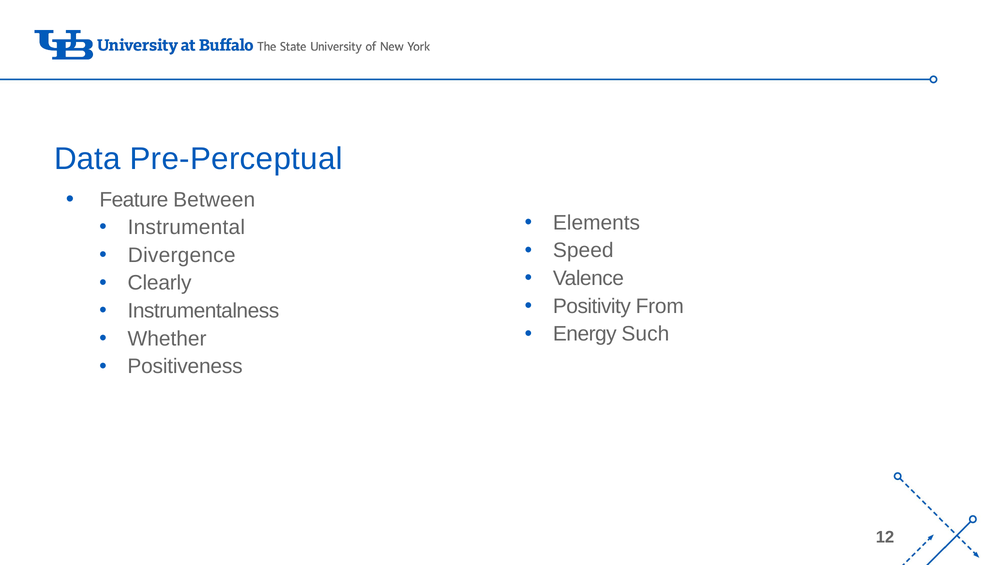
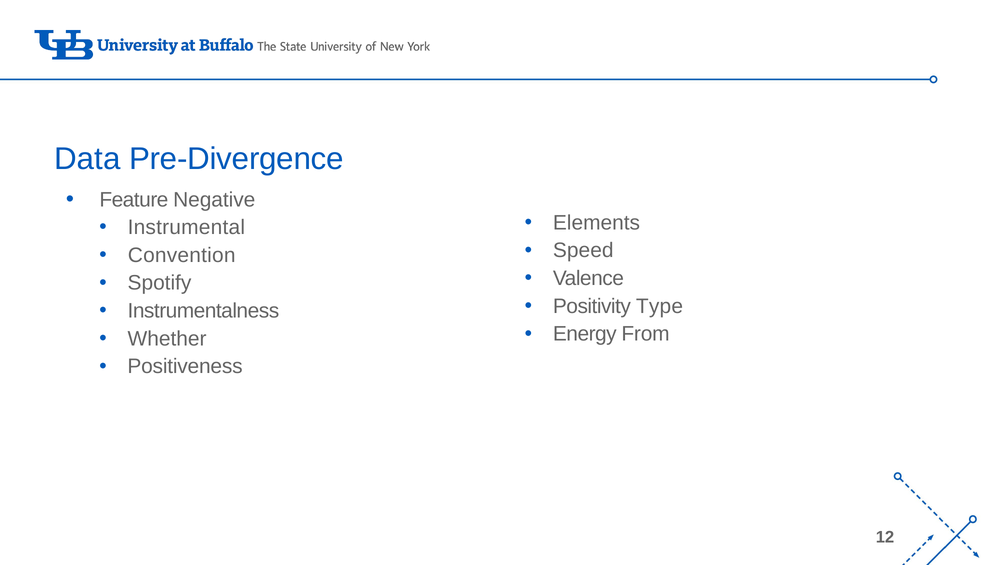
Pre-Perceptual: Pre-Perceptual -> Pre-Divergence
Between: Between -> Negative
Divergence: Divergence -> Convention
Clearly: Clearly -> Spotify
From: From -> Type
Such: Such -> From
